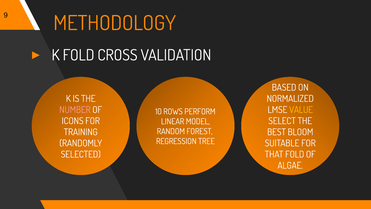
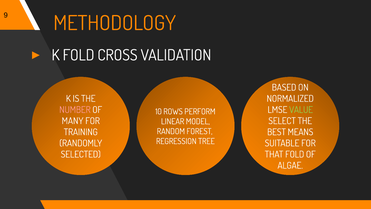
VALUE colour: yellow -> light green
ICONS: ICONS -> MANY
BLOOM: BLOOM -> MEANS
